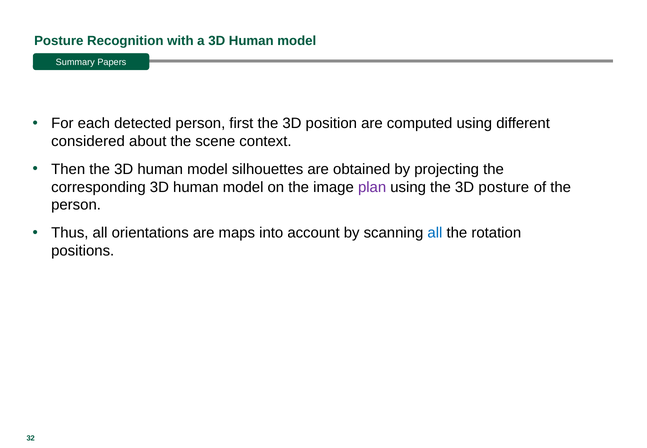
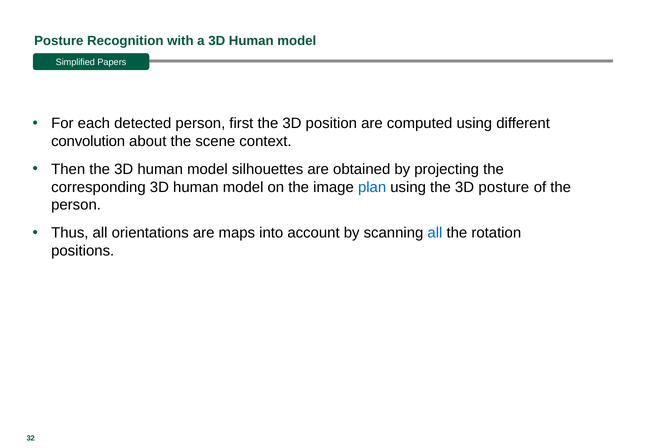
Summary: Summary -> Simpliﬁed
considered: considered -> convolution
plan colour: purple -> blue
